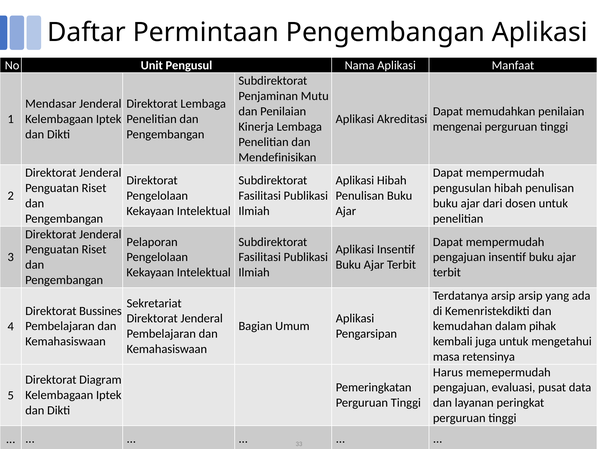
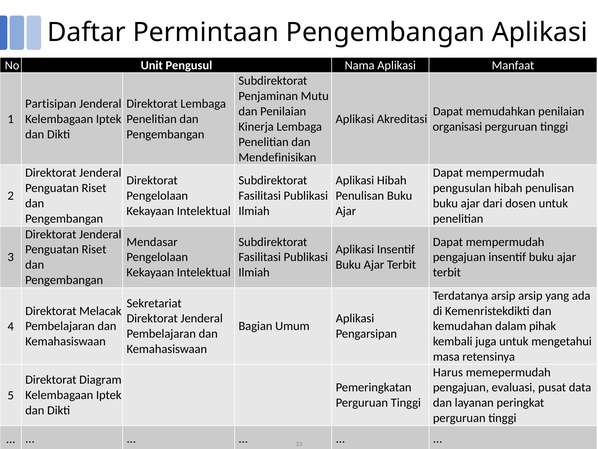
Mendasar: Mendasar -> Partisipan
mengenai: mengenai -> organisasi
Pelaporan: Pelaporan -> Mendasar
Bussines: Bussines -> Melacak
